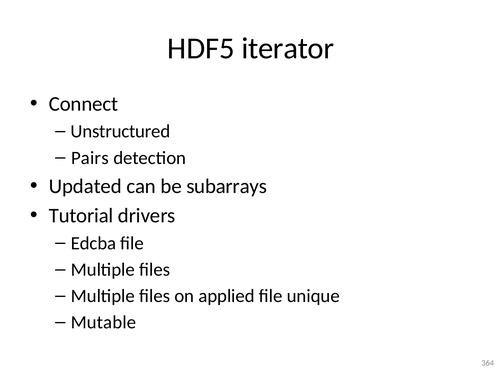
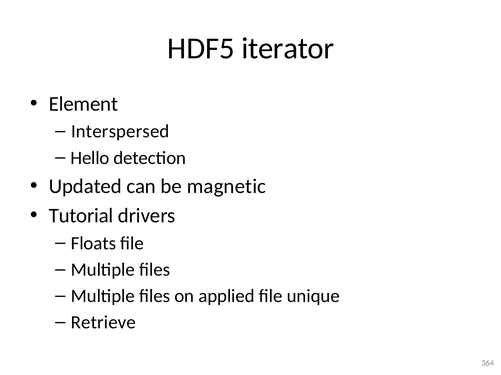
Connect: Connect -> Element
Unstructured: Unstructured -> Interspersed
Pairs: Pairs -> Hello
subarrays: subarrays -> magnetic
Edcba: Edcba -> Floats
Mutable: Mutable -> Retrieve
